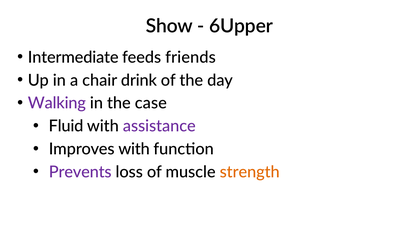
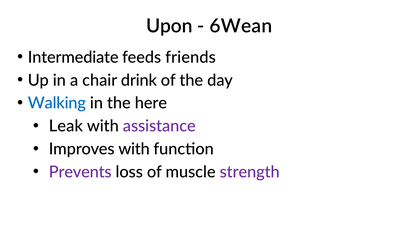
Show: Show -> Upon
6Upper: 6Upper -> 6Wean
Walking colour: purple -> blue
case: case -> here
Fluid: Fluid -> Leak
strength colour: orange -> purple
